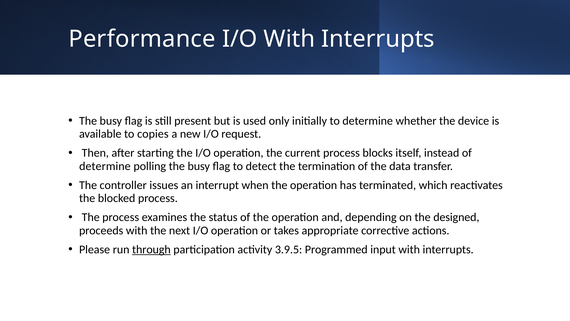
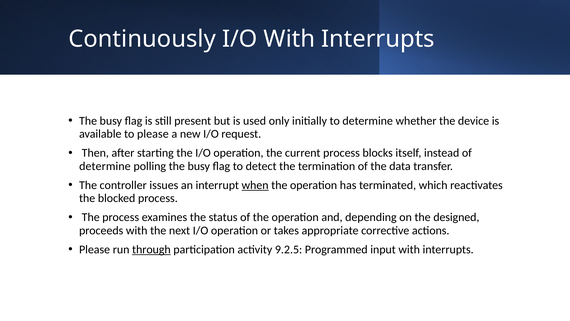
Performance: Performance -> Continuously
to copies: copies -> please
when underline: none -> present
3.9.5: 3.9.5 -> 9.2.5
